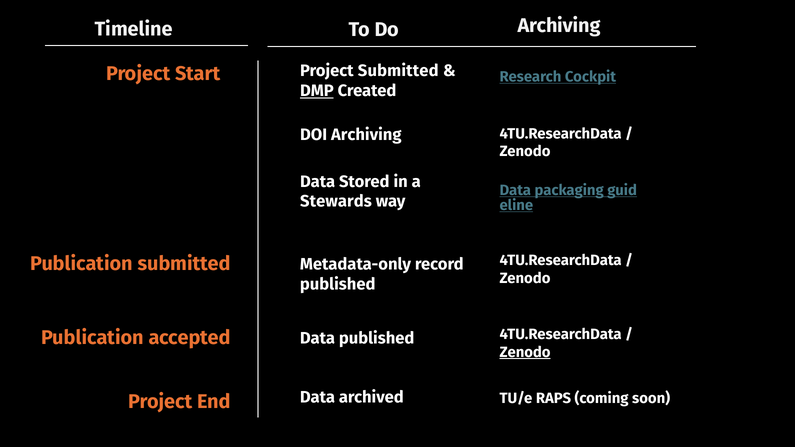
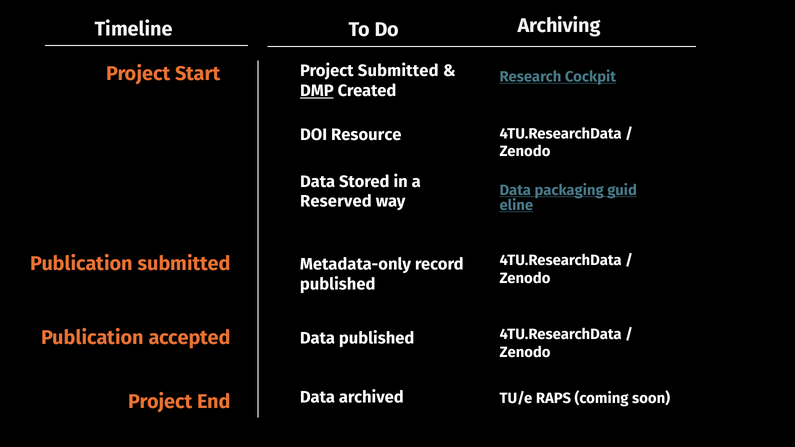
DOI Archiving: Archiving -> Resource
Stewards: Stewards -> Reserved
Zenodo at (525, 352) underline: present -> none
